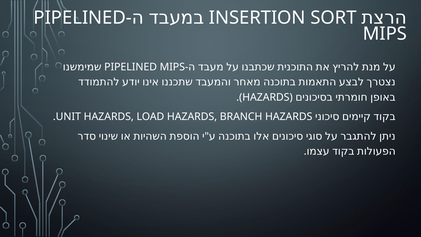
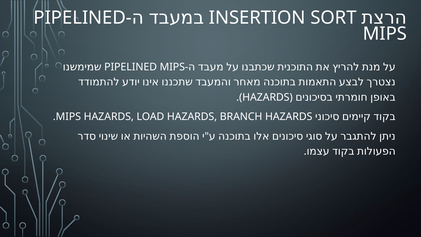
UNIT at (68, 117): UNIT -> MIPS
